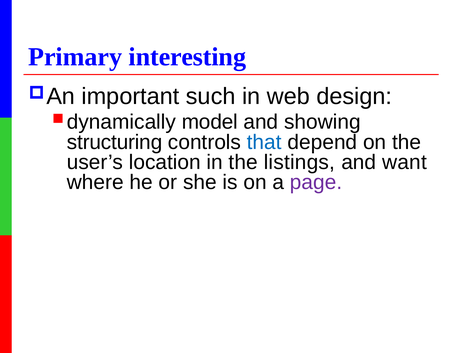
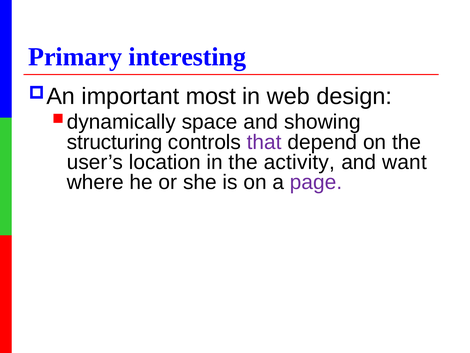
such: such -> most
model: model -> space
that colour: blue -> purple
listings: listings -> activity
